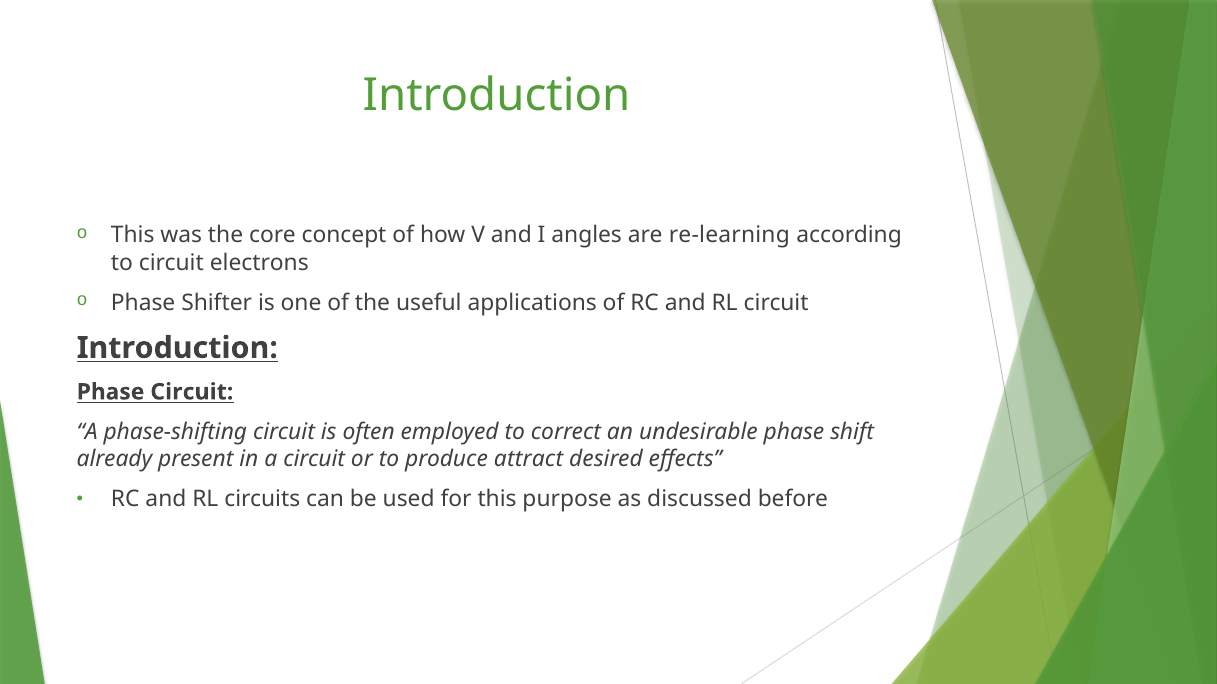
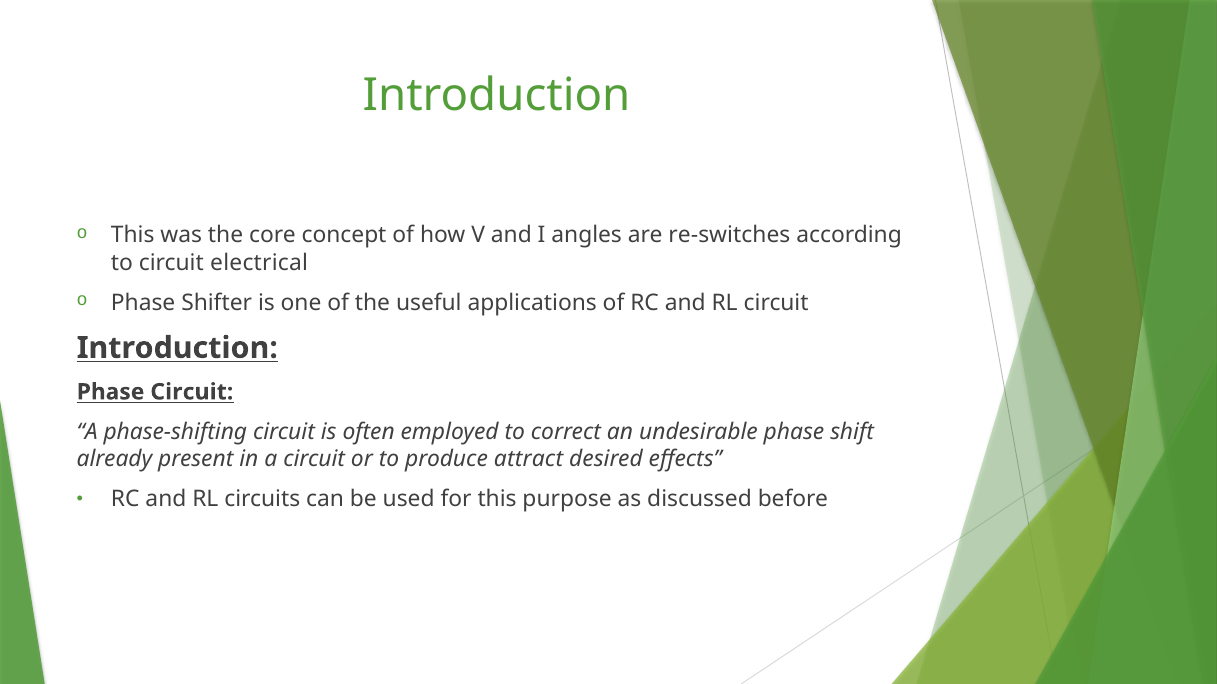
re-learning: re-learning -> re-switches
electrons: electrons -> electrical
